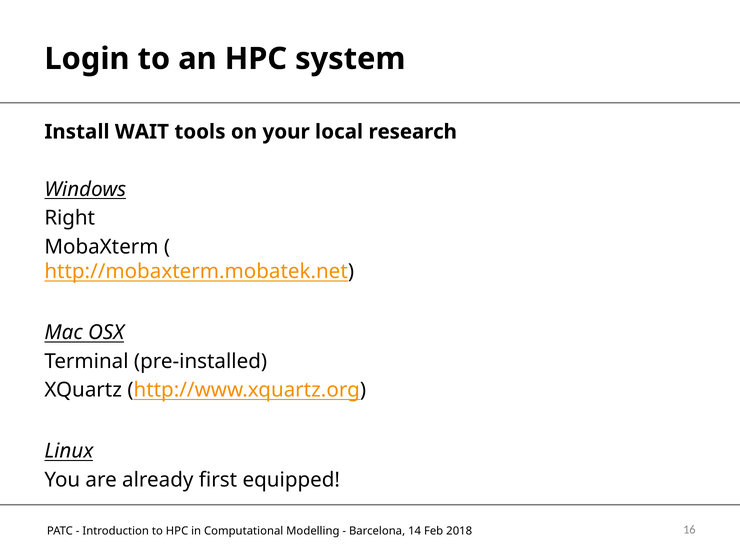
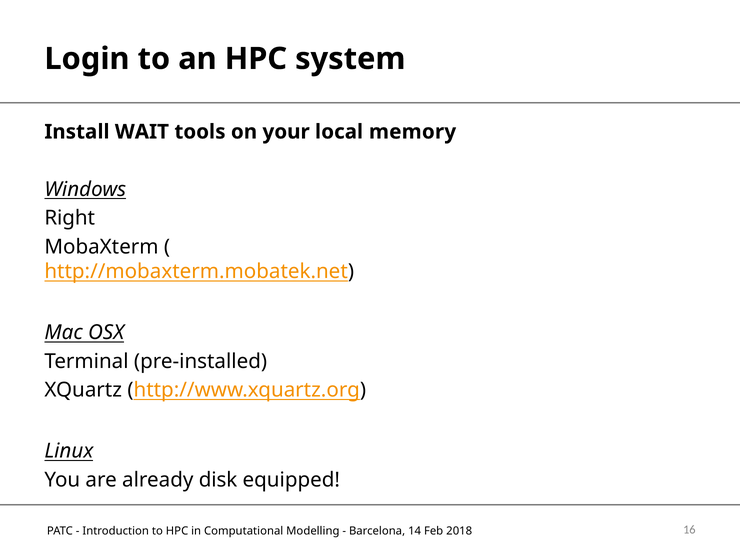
research: research -> memory
first: first -> disk
